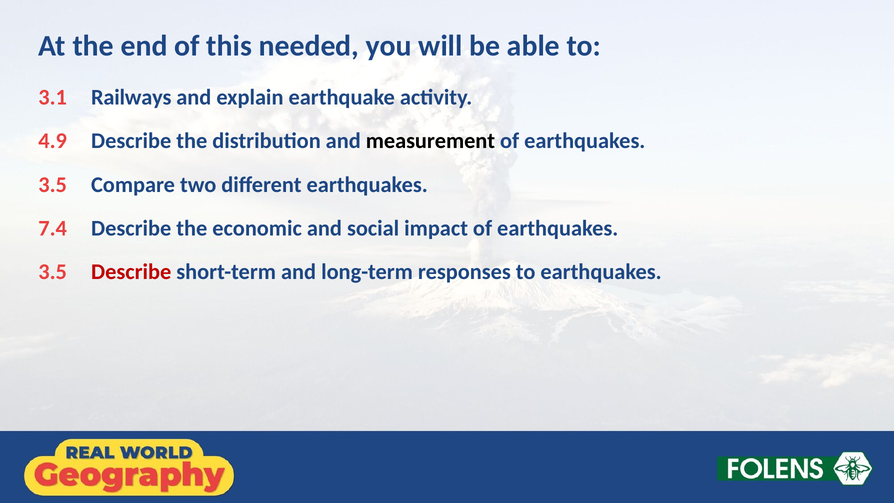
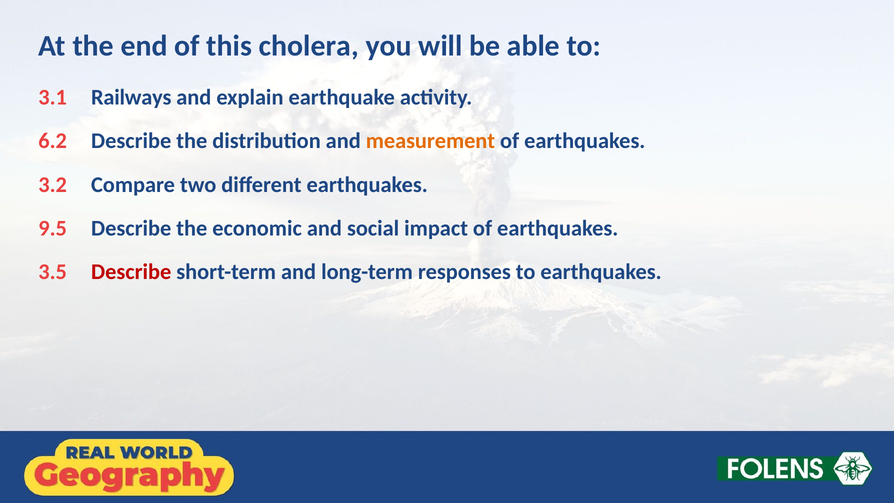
needed: needed -> cholera
4.9: 4.9 -> 6.2
measurement colour: black -> orange
3.5 at (53, 185): 3.5 -> 3.2
7.4: 7.4 -> 9.5
